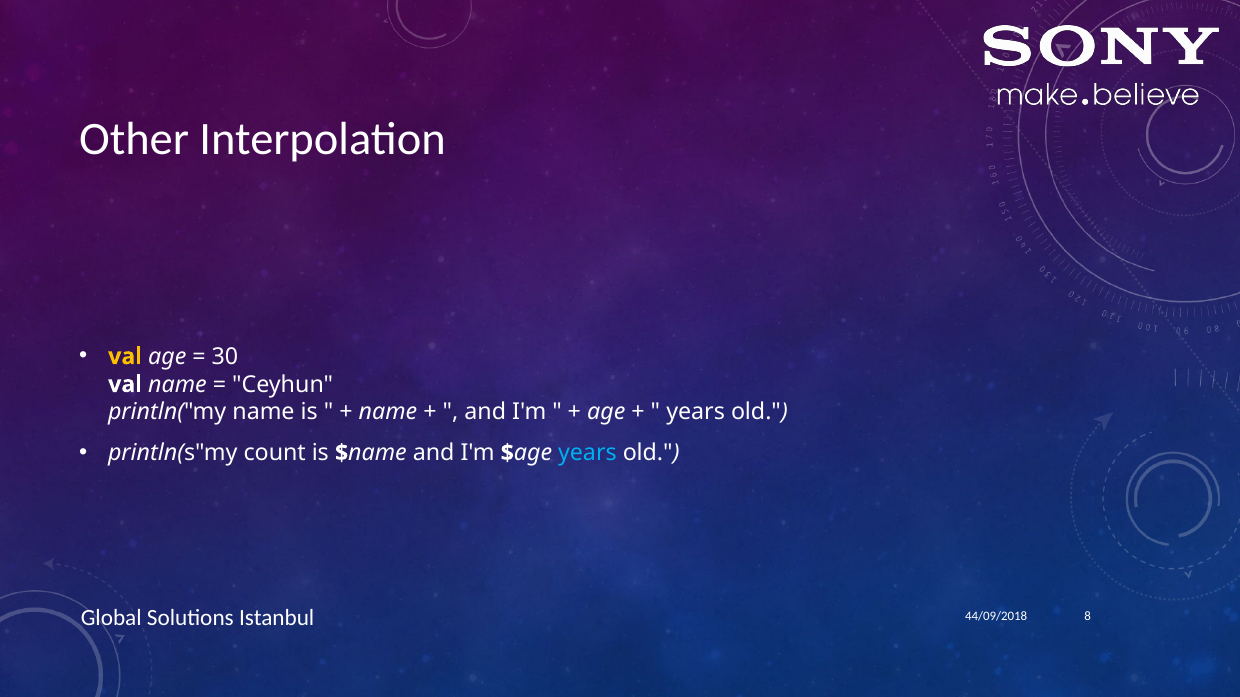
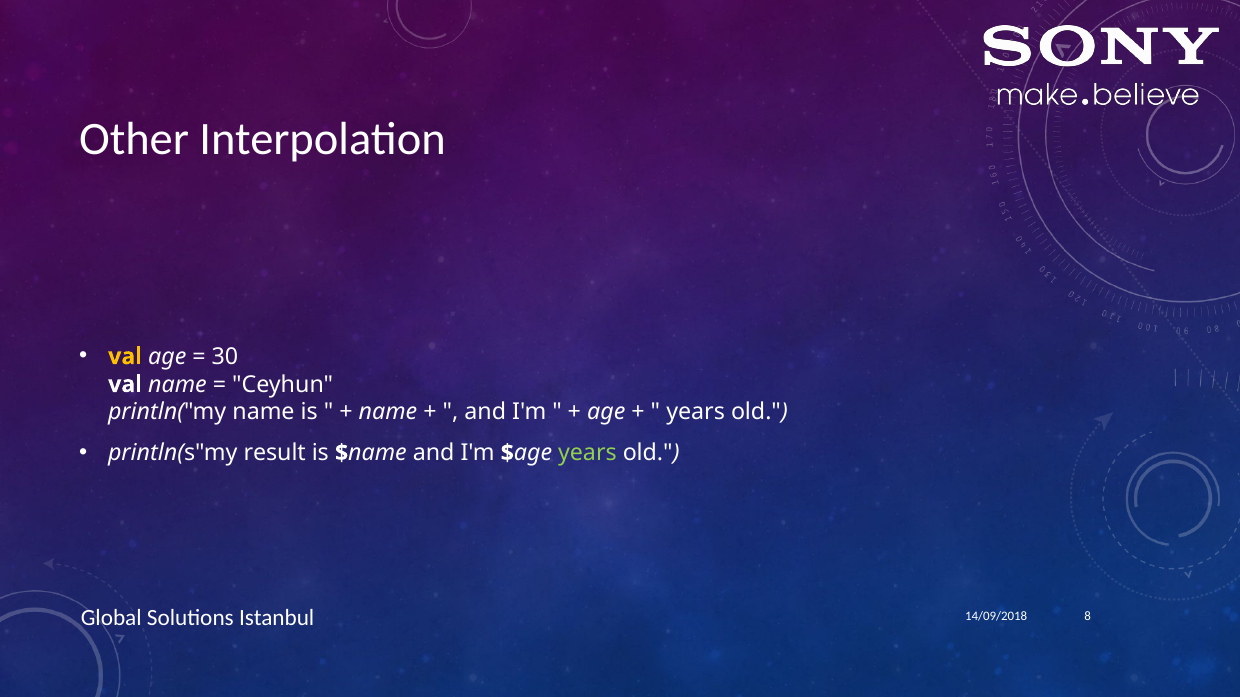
count: count -> result
years at (587, 453) colour: light blue -> light green
44/09/2018: 44/09/2018 -> 14/09/2018
